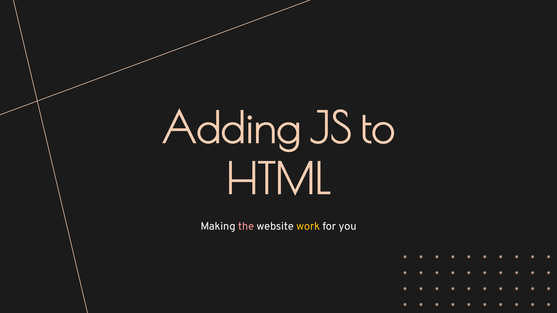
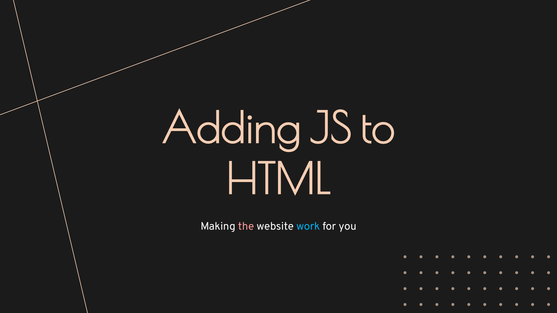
work colour: yellow -> light blue
